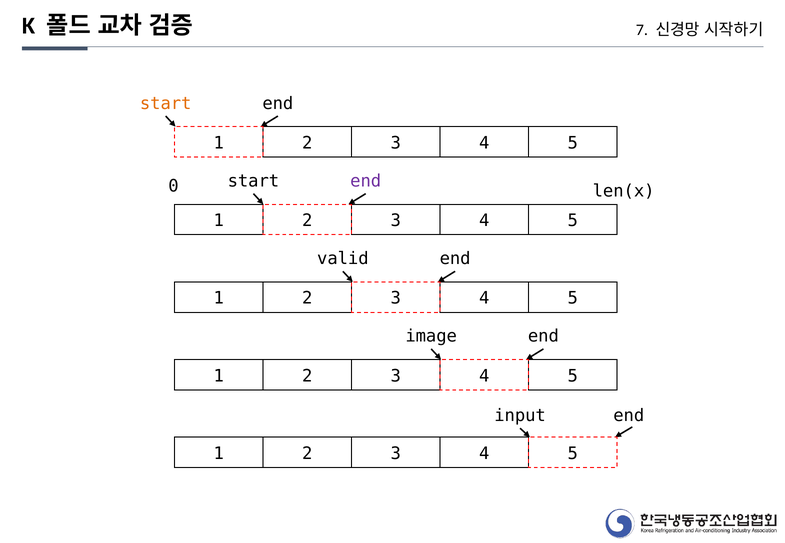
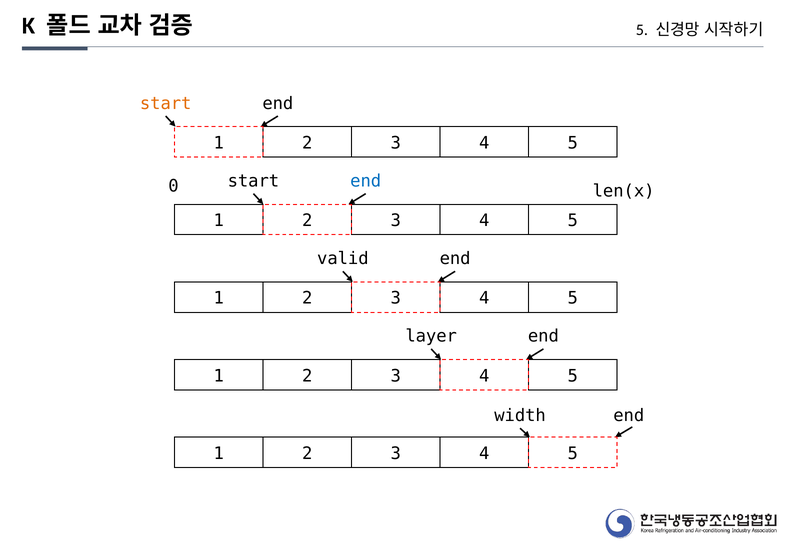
7 at (642, 30): 7 -> 5
end at (366, 181) colour: purple -> blue
image: image -> layer
input: input -> width
